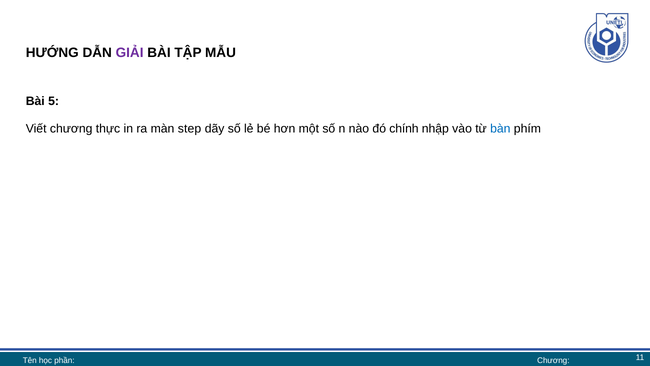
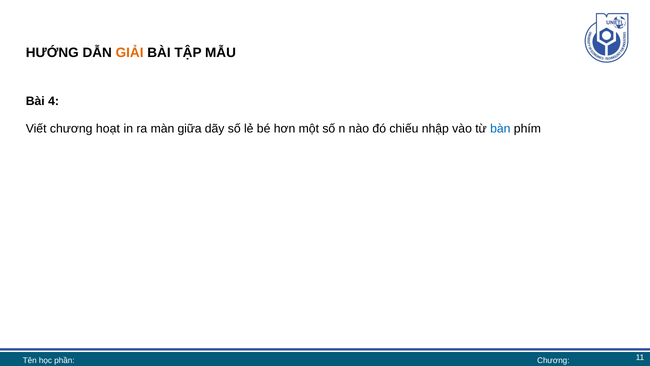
GIẢI colour: purple -> orange
5: 5 -> 4
thực: thực -> hoạt
step: step -> giữa
chính: chính -> chiếu
